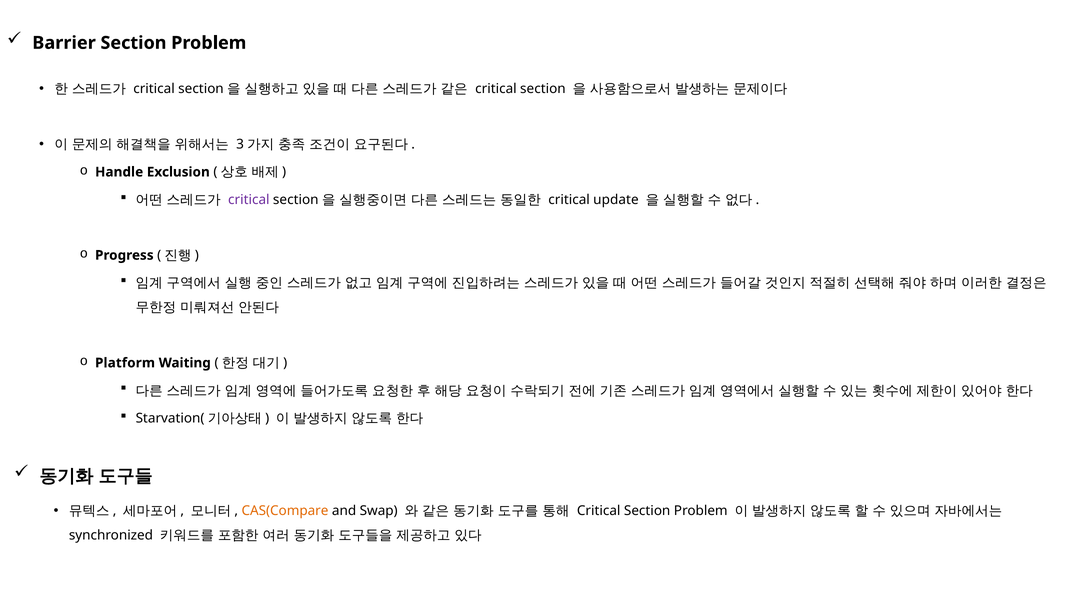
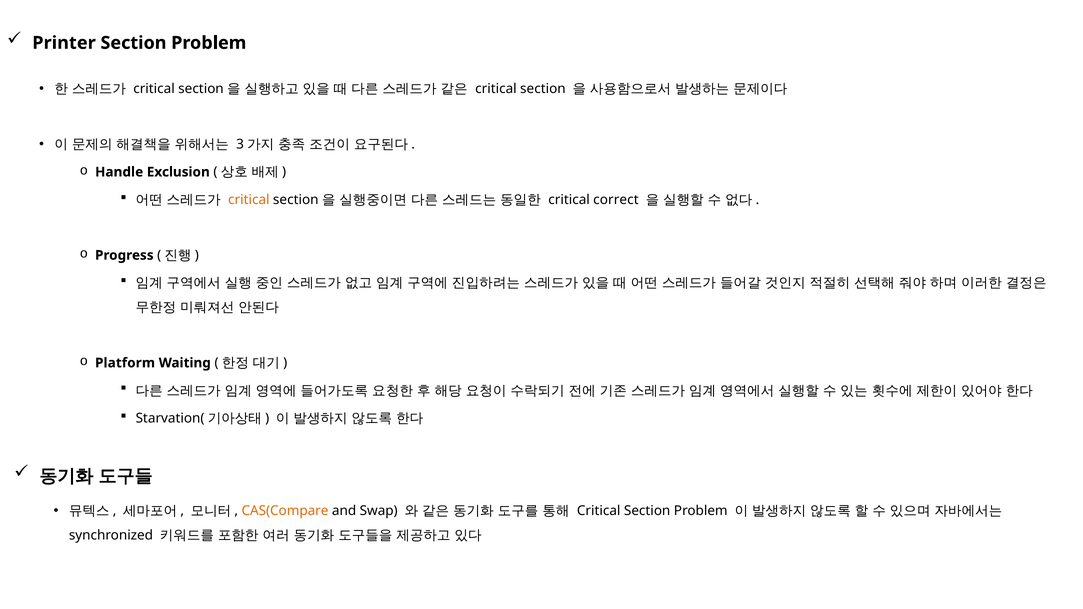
Barrier: Barrier -> Printer
critical at (249, 200) colour: purple -> orange
update: update -> correct
